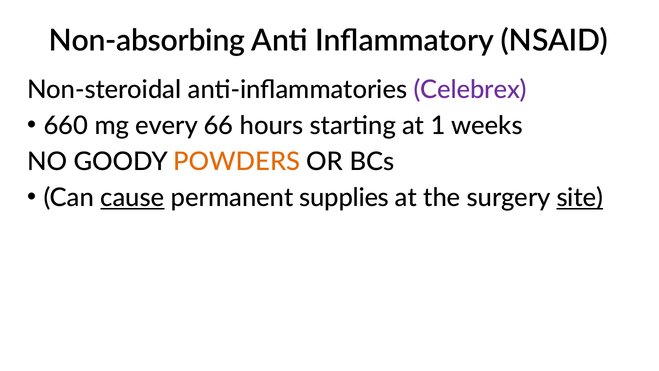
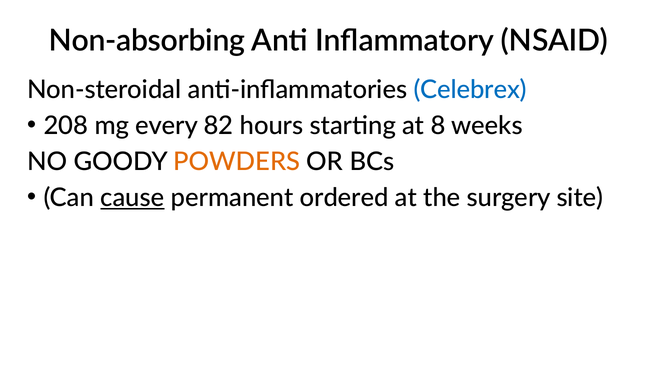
Celebrex colour: purple -> blue
660: 660 -> 208
66: 66 -> 82
1: 1 -> 8
supplies: supplies -> ordered
site underline: present -> none
